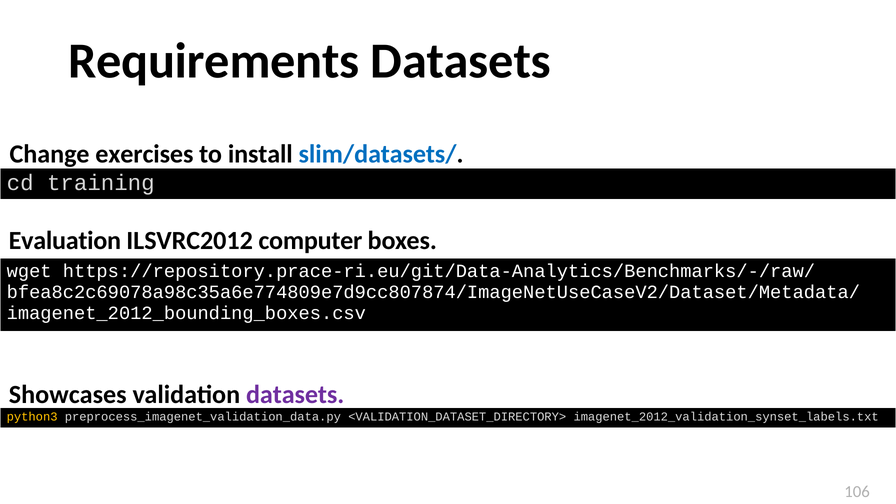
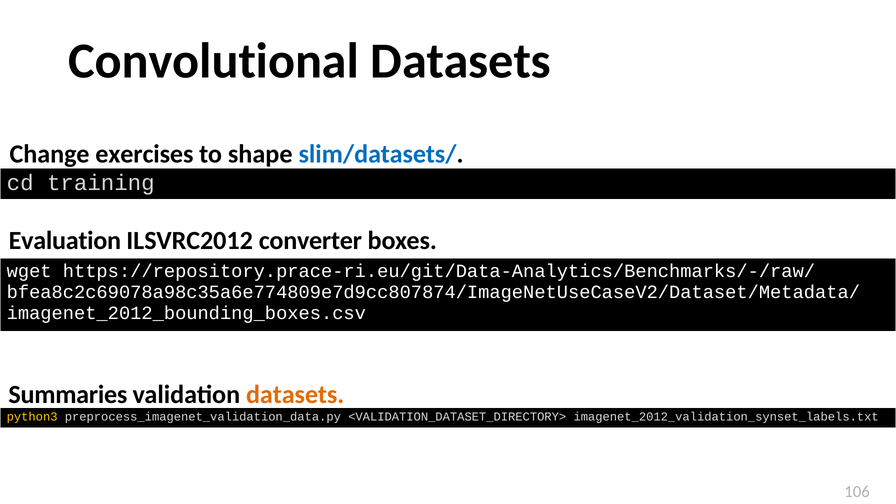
Requirements: Requirements -> Convolutional
install: install -> shape
computer: computer -> converter
Showcases: Showcases -> Summaries
datasets at (295, 395) colour: purple -> orange
